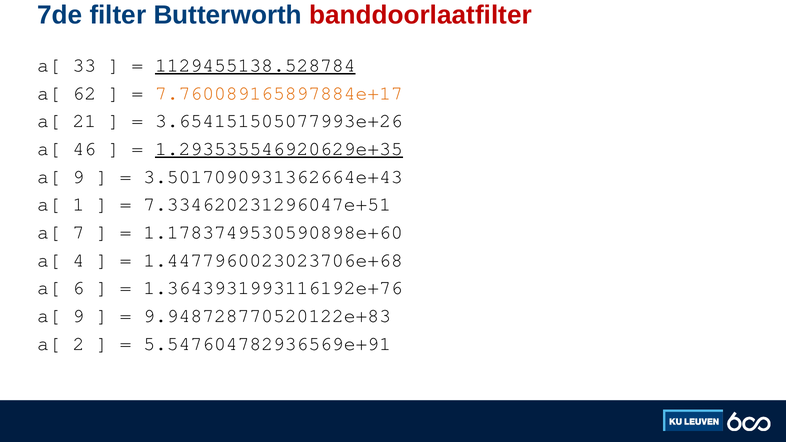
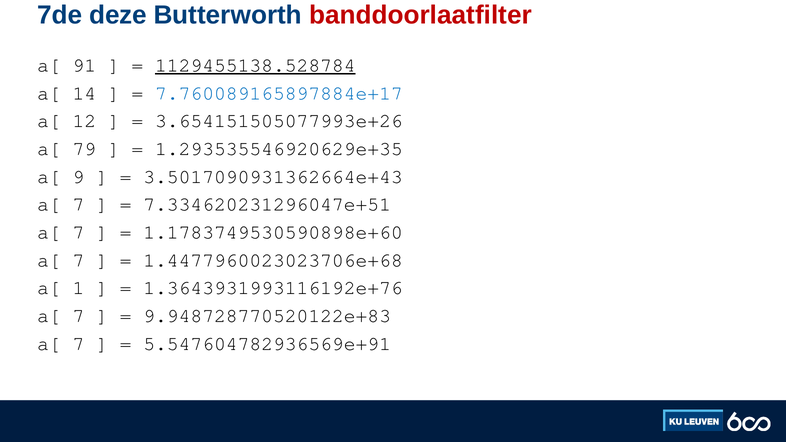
filter: filter -> deze
33: 33 -> 91
62: 62 -> 14
7.760089165897884e+17 colour: orange -> blue
21: 21 -> 12
46: 46 -> 79
1.293535546920629e+35 underline: present -> none
1 at (78, 205): 1 -> 7
4 at (78, 260): 4 -> 7
6: 6 -> 1
9 at (78, 316): 9 -> 7
2 at (78, 344): 2 -> 7
